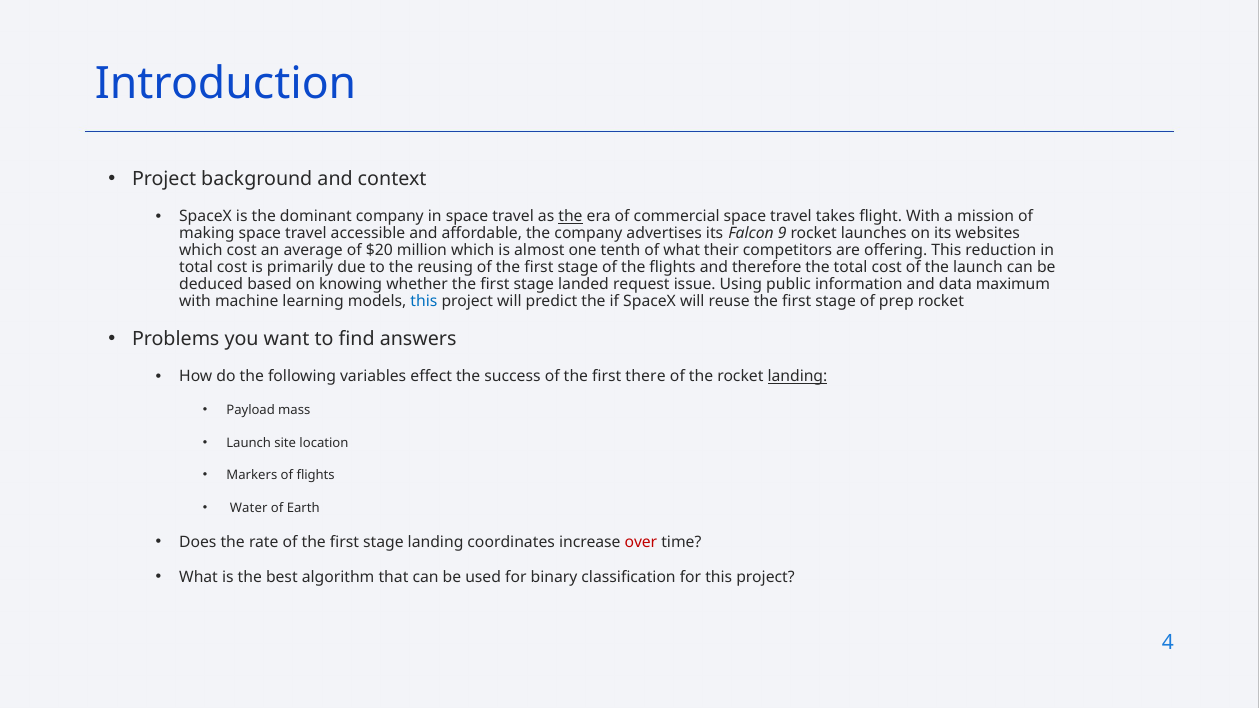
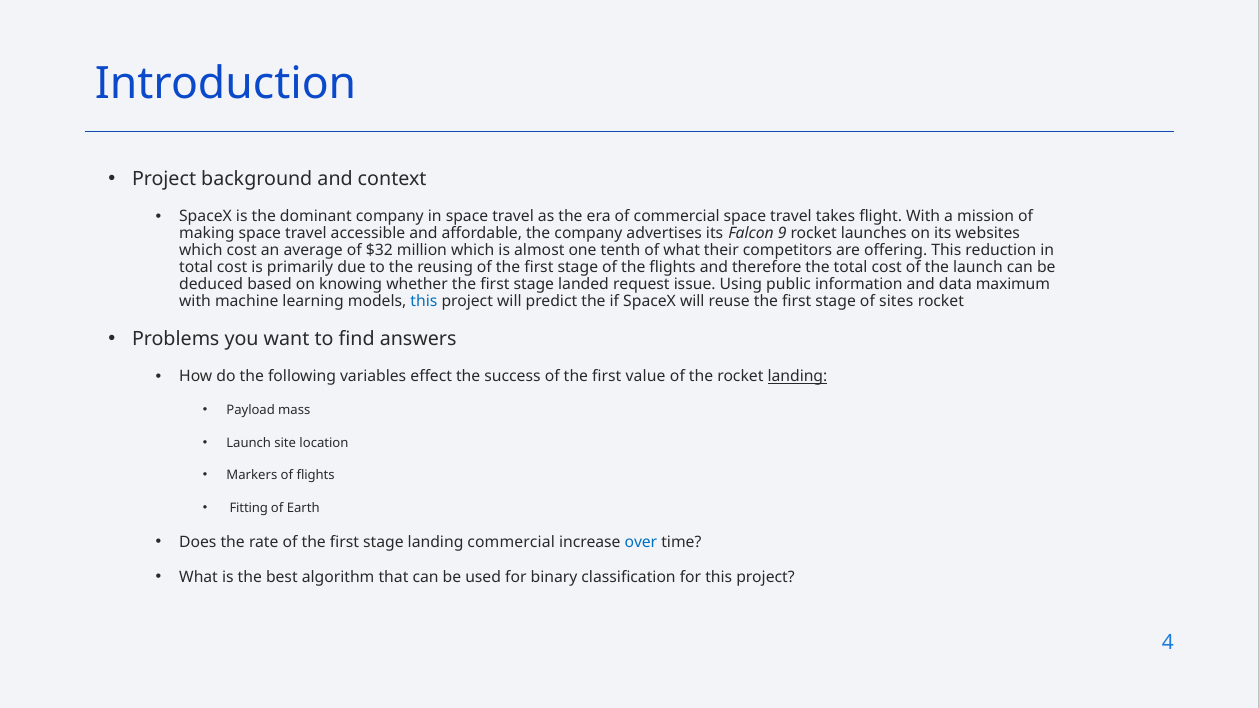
the at (570, 216) underline: present -> none
$20: $20 -> $32
prep: prep -> sites
there: there -> value
Water: Water -> Fitting
landing coordinates: coordinates -> commercial
over colour: red -> blue
